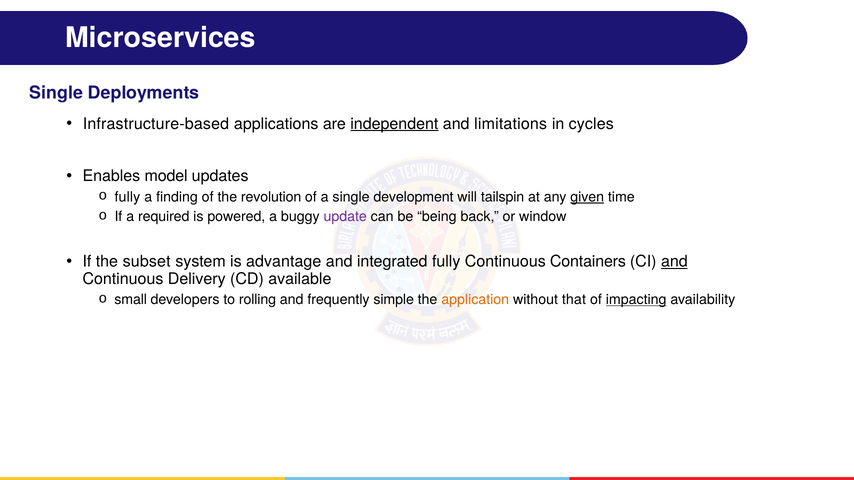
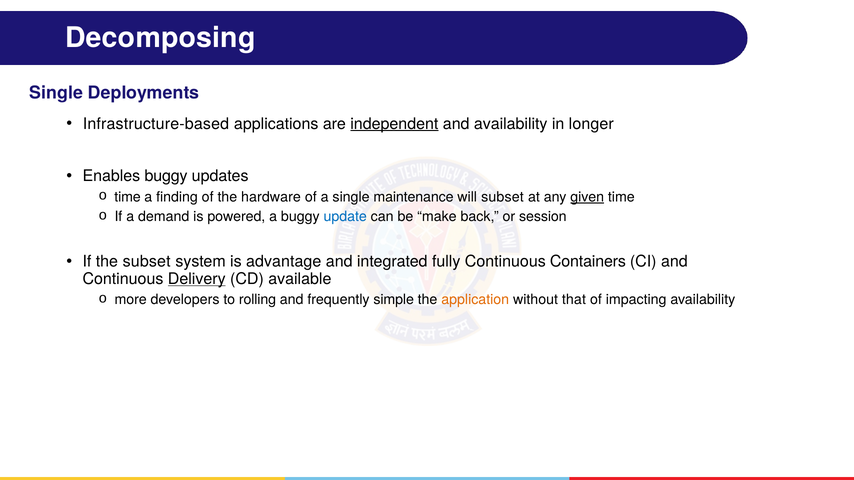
Microservices: Microservices -> Decomposing
and limitations: limitations -> availability
cycles: cycles -> longer
Enables model: model -> buggy
fully at (127, 197): fully -> time
revolution: revolution -> hardware
development: development -> maintenance
will tailspin: tailspin -> subset
required: required -> demand
update colour: purple -> blue
being: being -> make
window: window -> session
and at (674, 262) underline: present -> none
Delivery underline: none -> present
small: small -> more
impacting underline: present -> none
